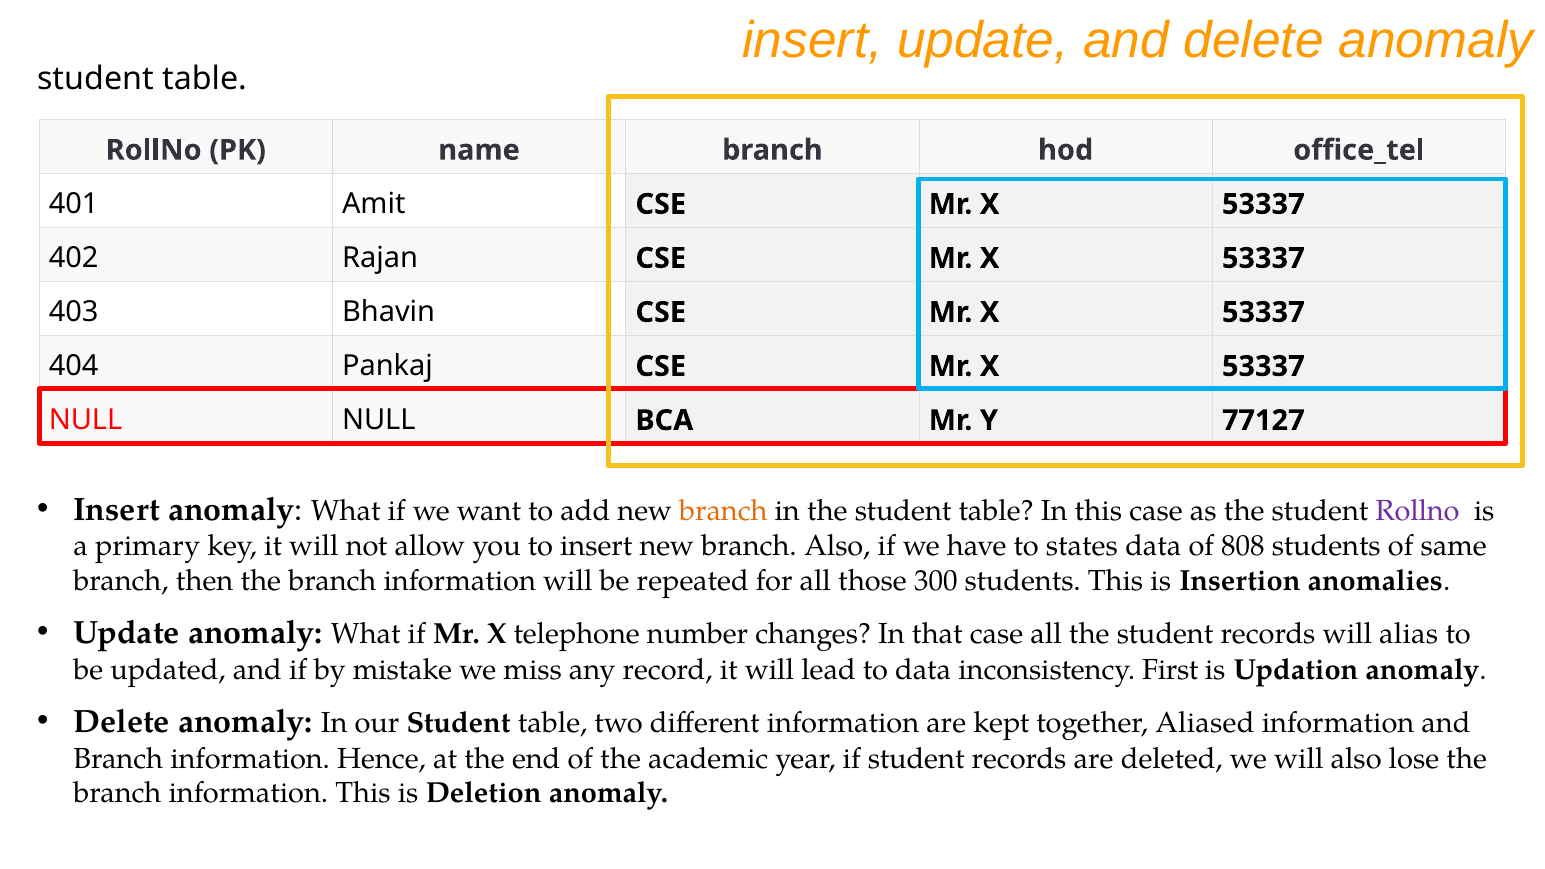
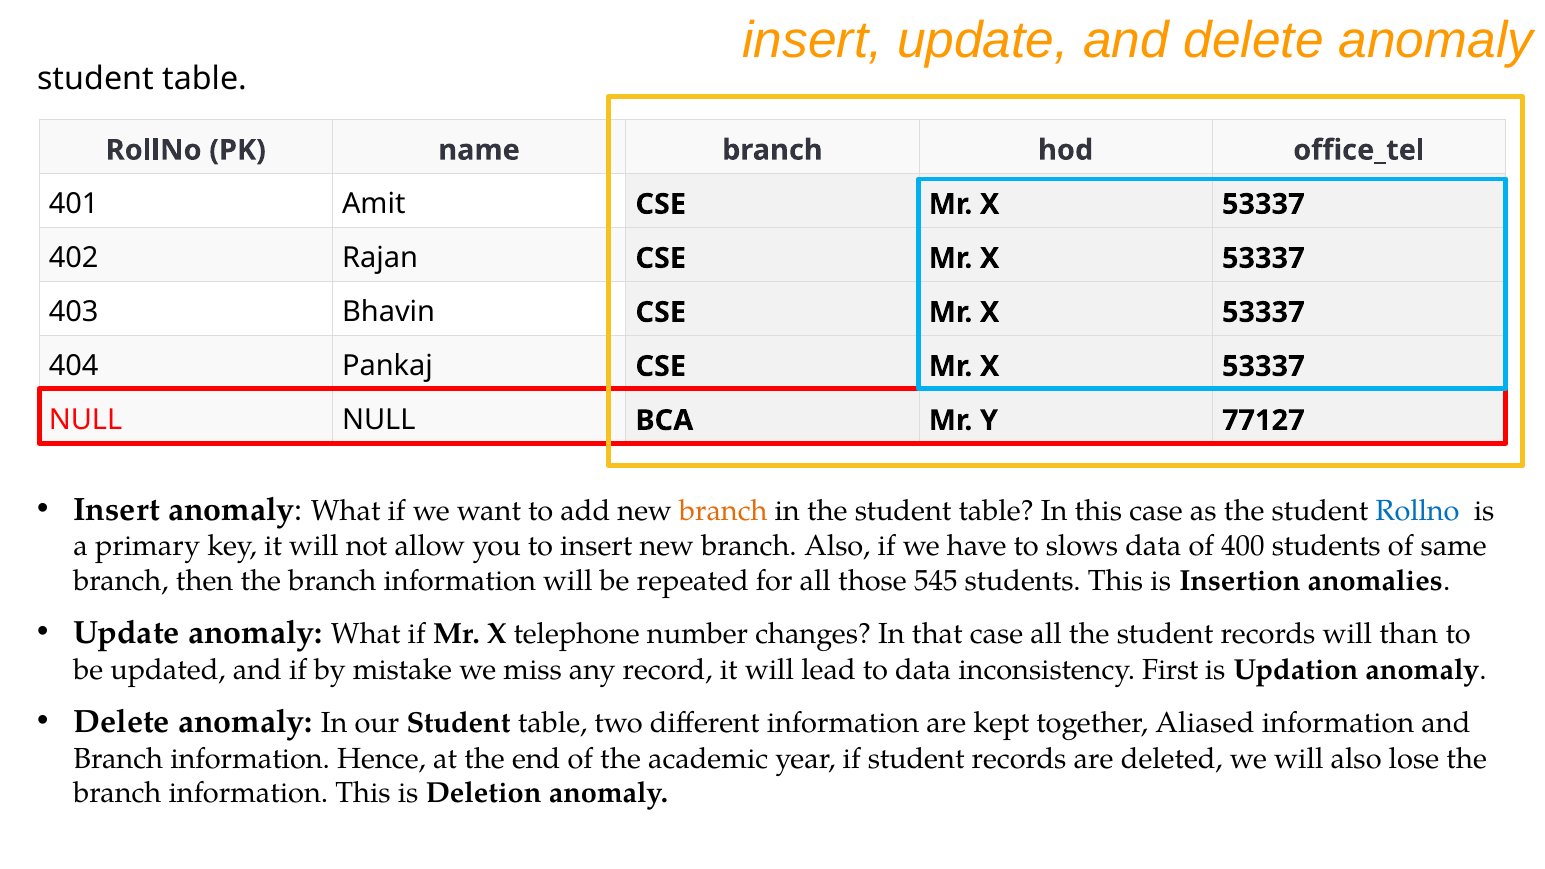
Rollno at (1417, 511) colour: purple -> blue
states: states -> slows
808: 808 -> 400
300: 300 -> 545
alias: alias -> than
